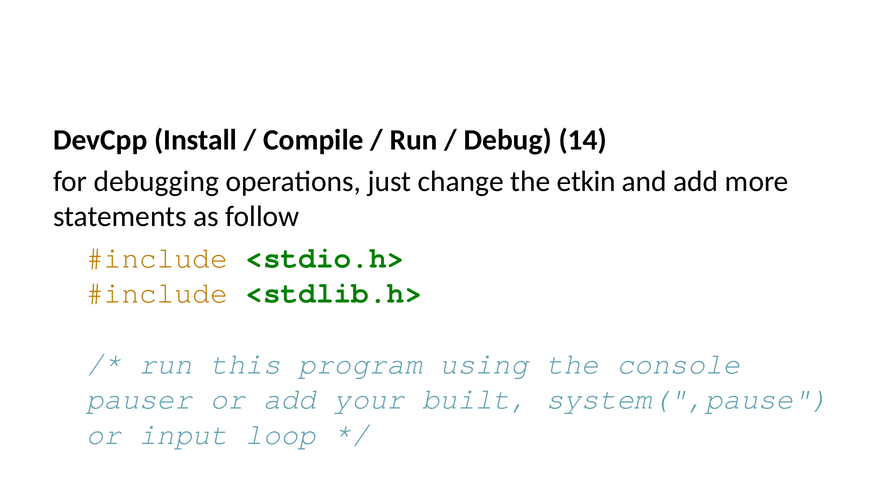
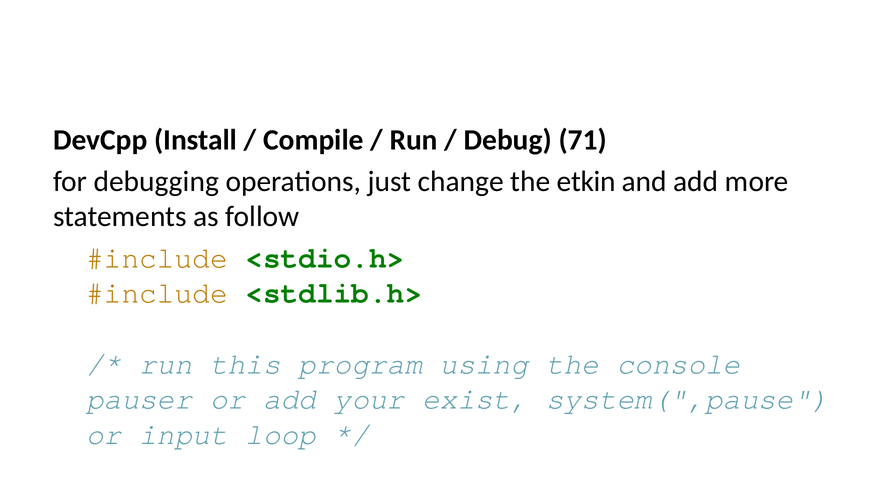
14: 14 -> 71
built: built -> exist
